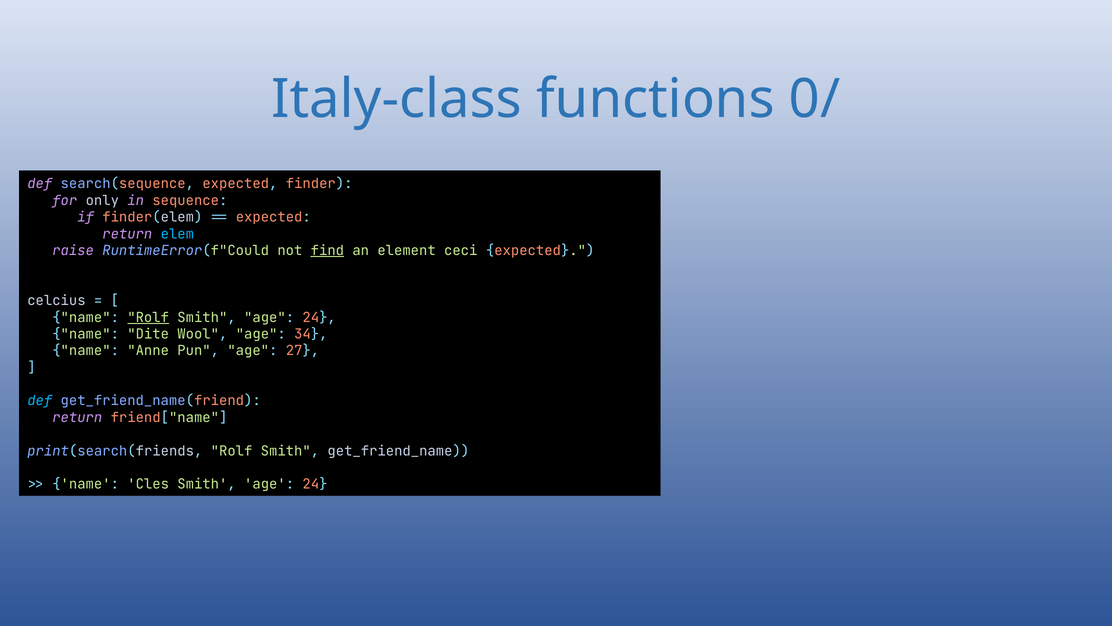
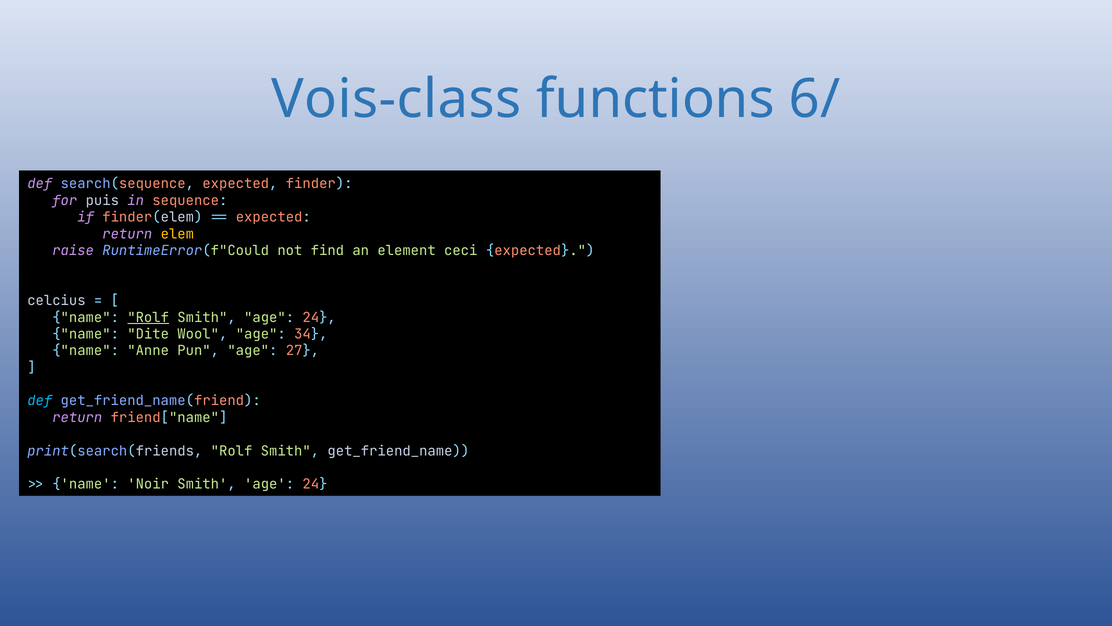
Italy-class: Italy-class -> Vois-class
0/: 0/ -> 6/
only: only -> puis
elem colour: light blue -> yellow
find underline: present -> none
Cles: Cles -> Noir
